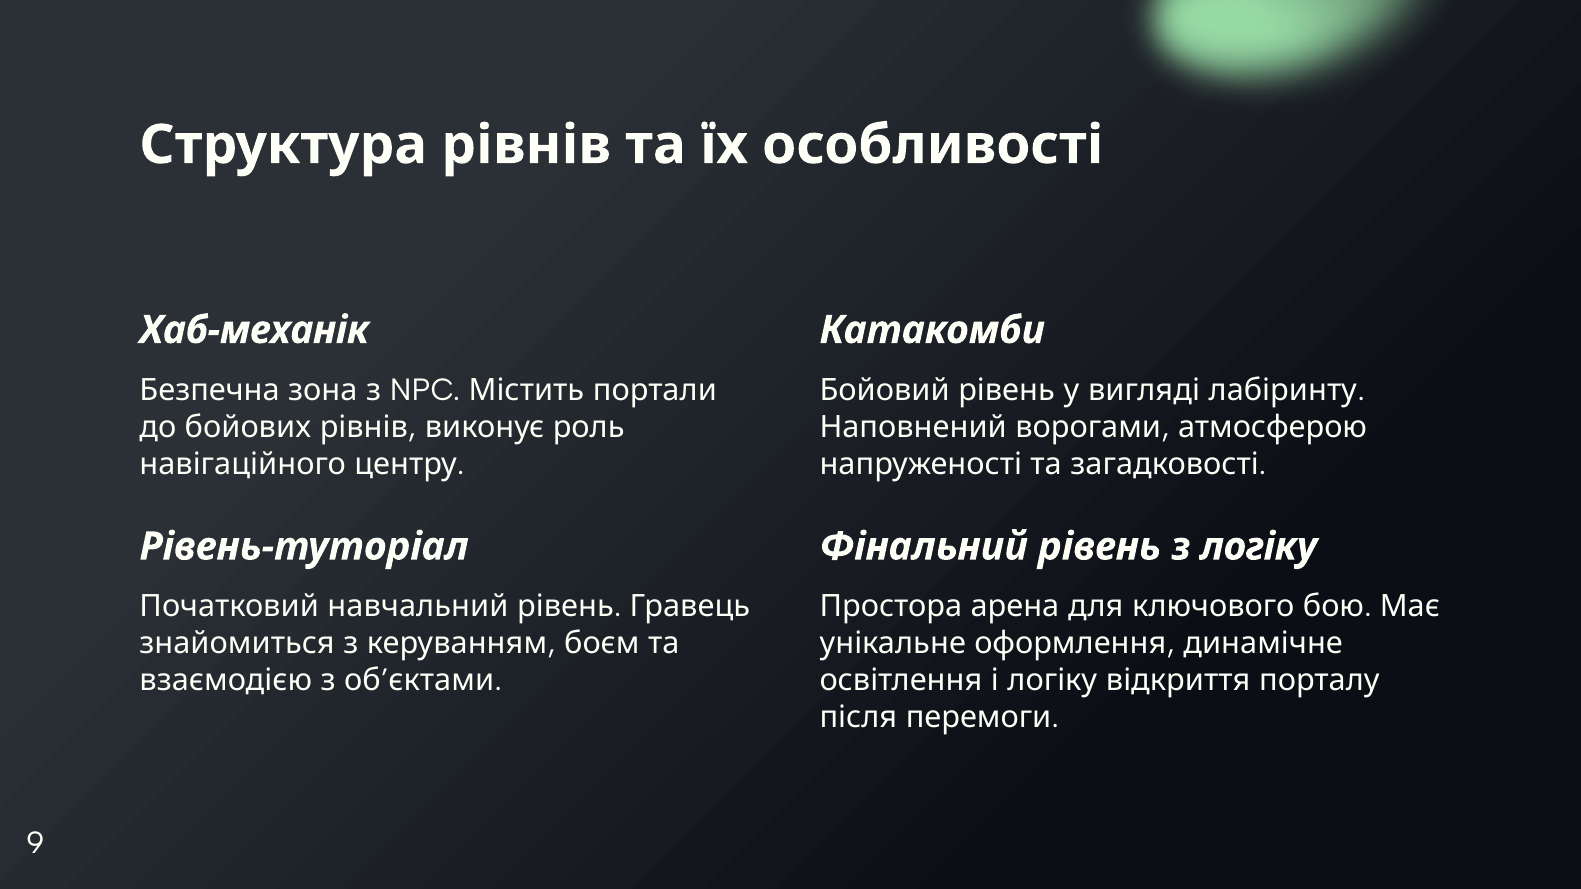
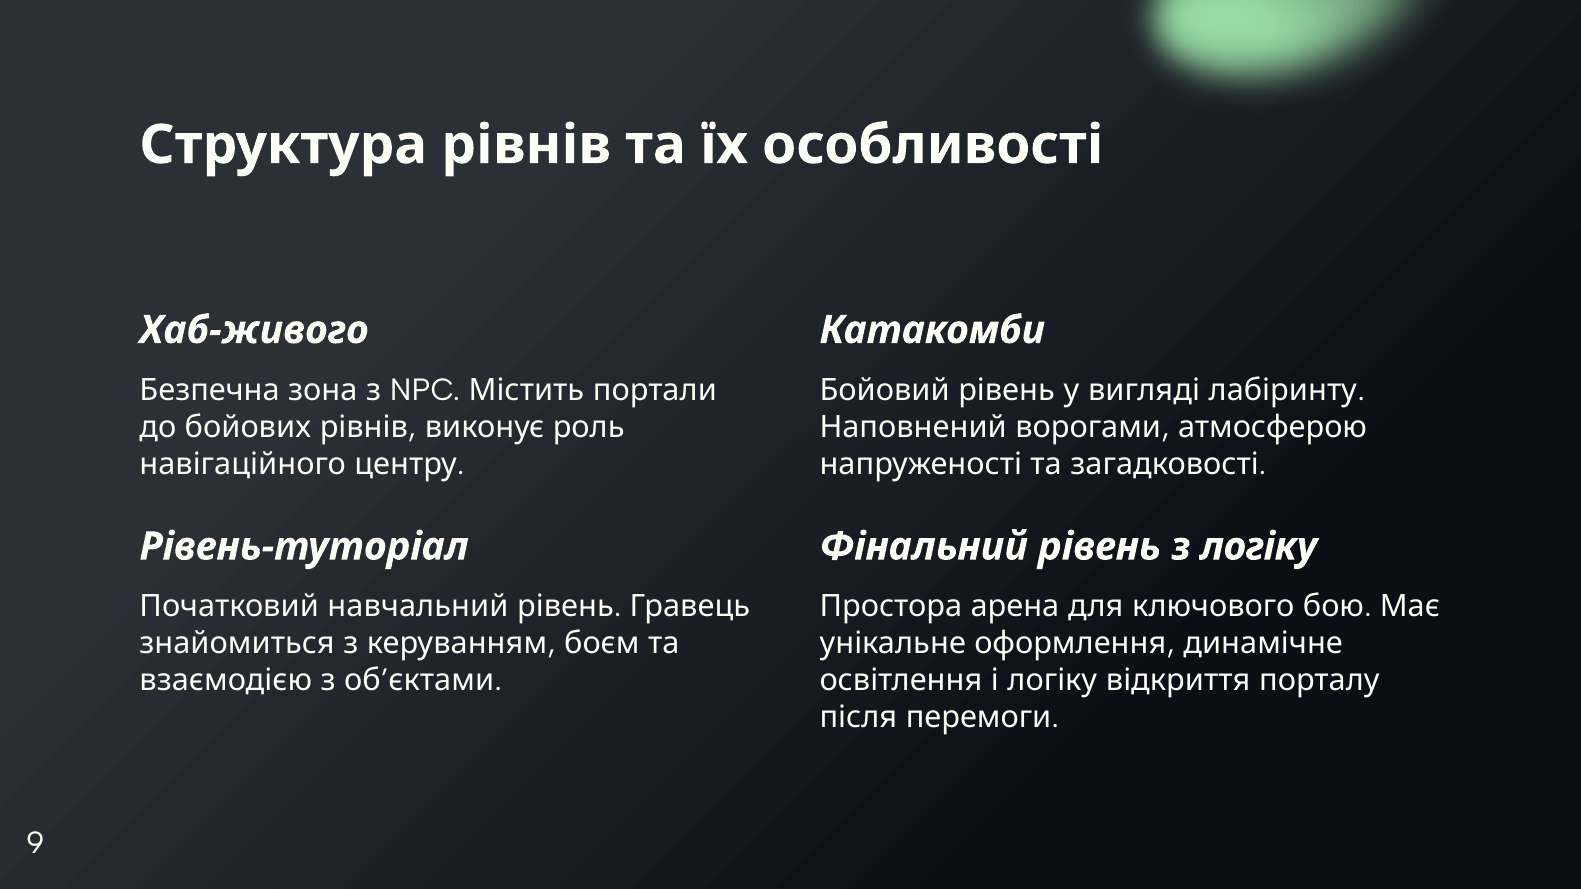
Хаб-механік: Хаб-механік -> Хаб-живого
